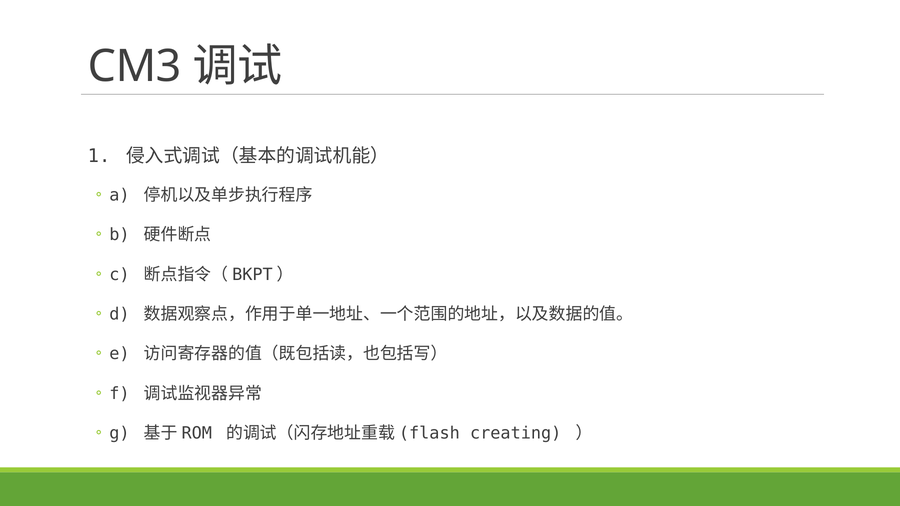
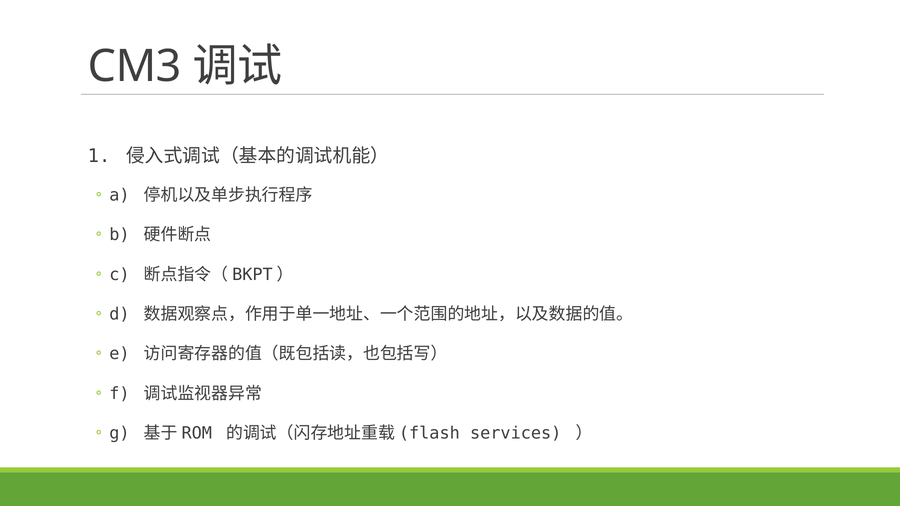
creating: creating -> services
